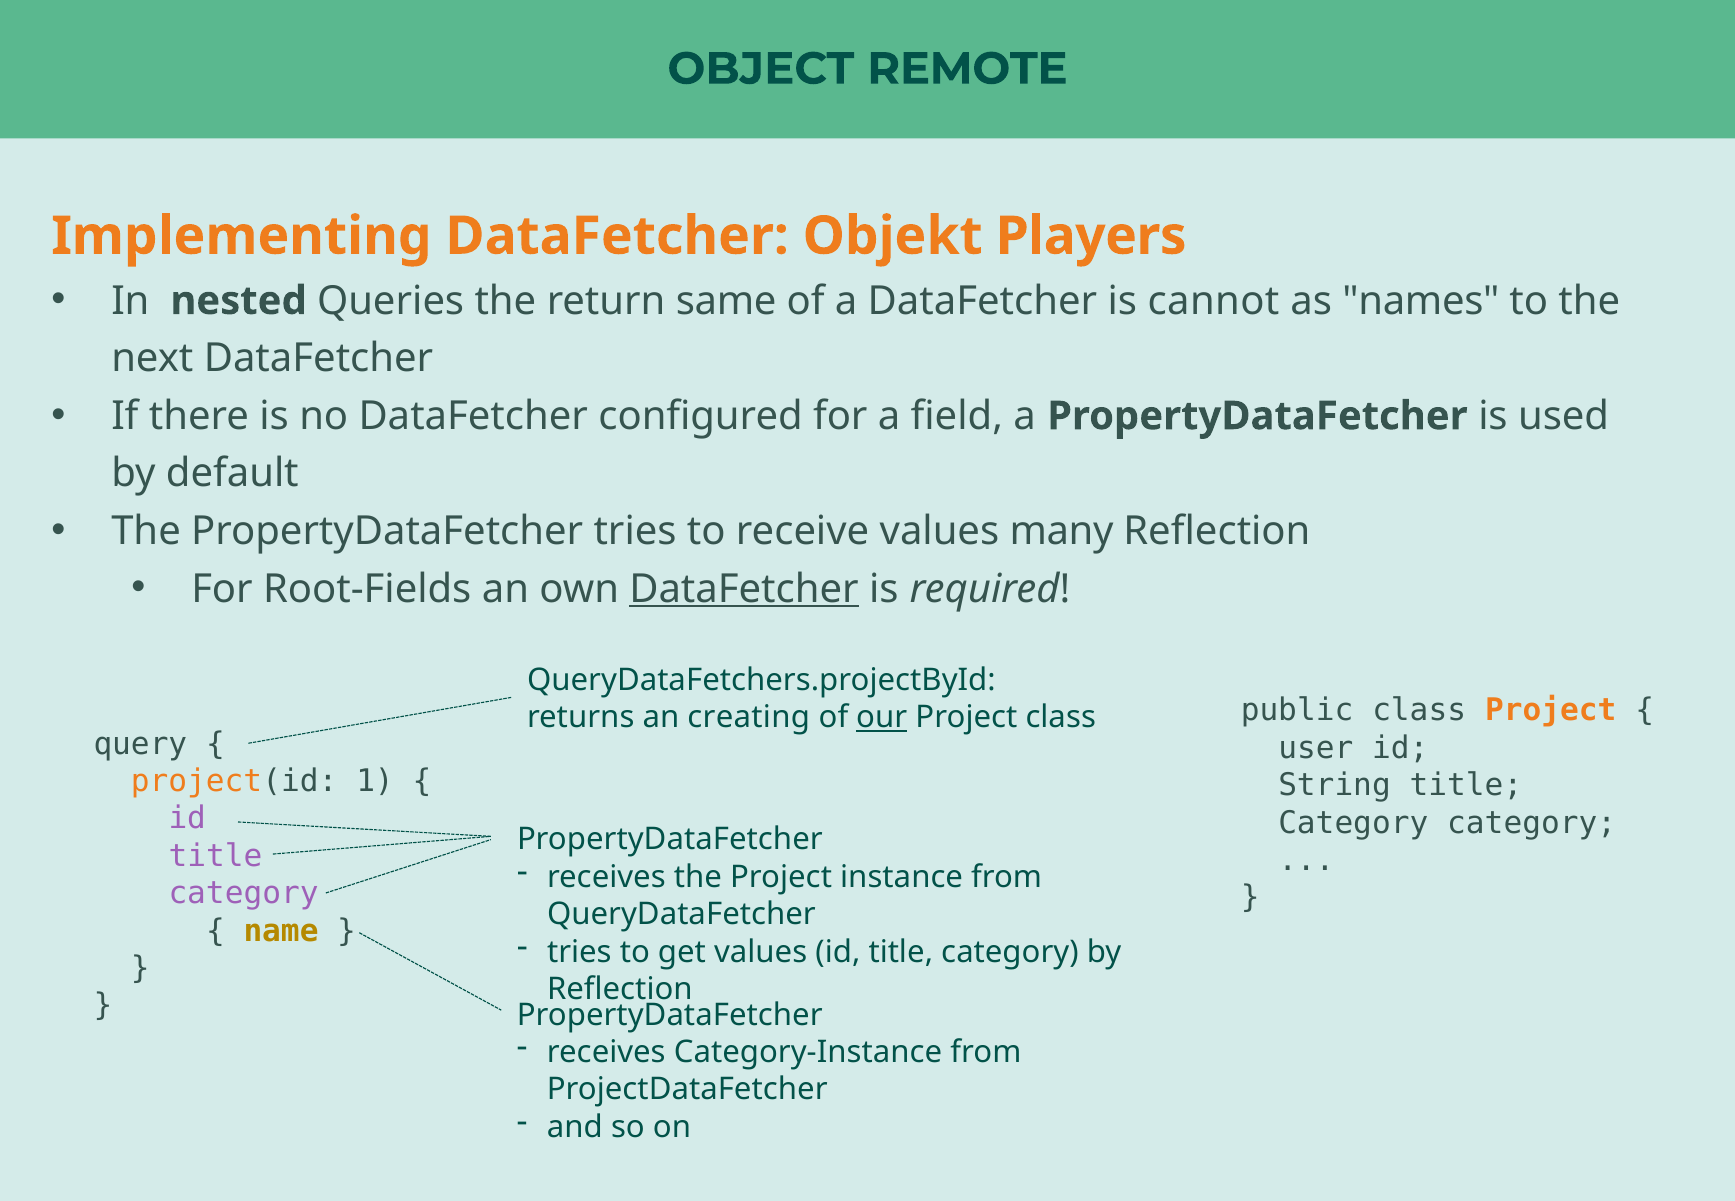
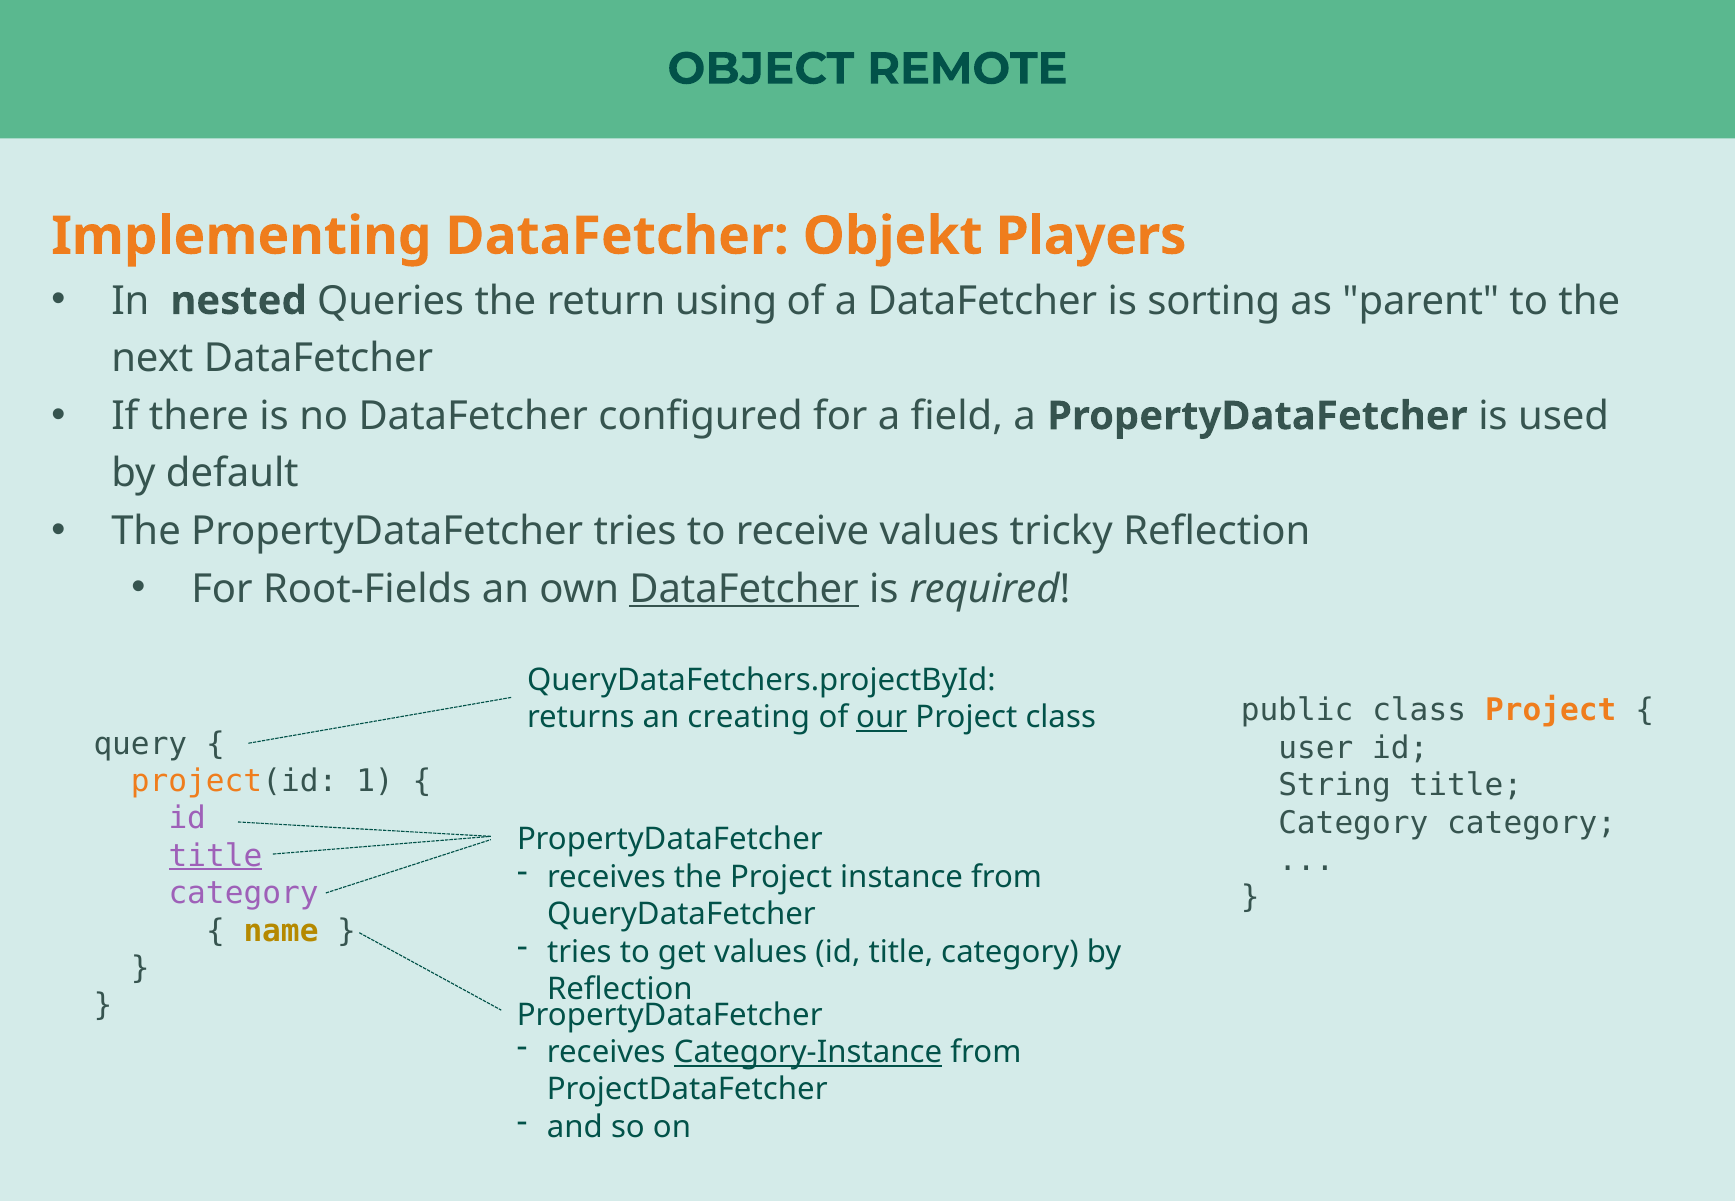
same: same -> using
cannot: cannot -> sorting
names: names -> parent
many: many -> tricky
title at (215, 856) underline: none -> present
Category-Instance underline: none -> present
